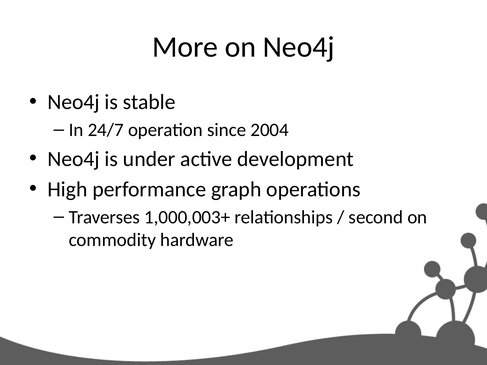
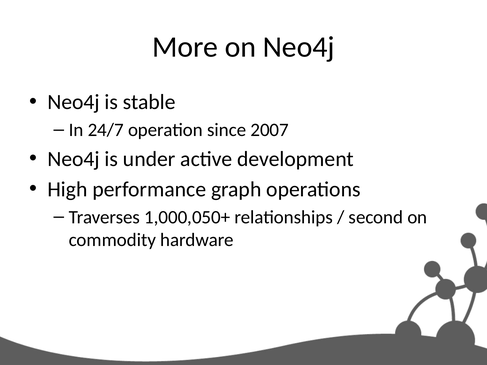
2004: 2004 -> 2007
1,000,003+: 1,000,003+ -> 1,000,050+
